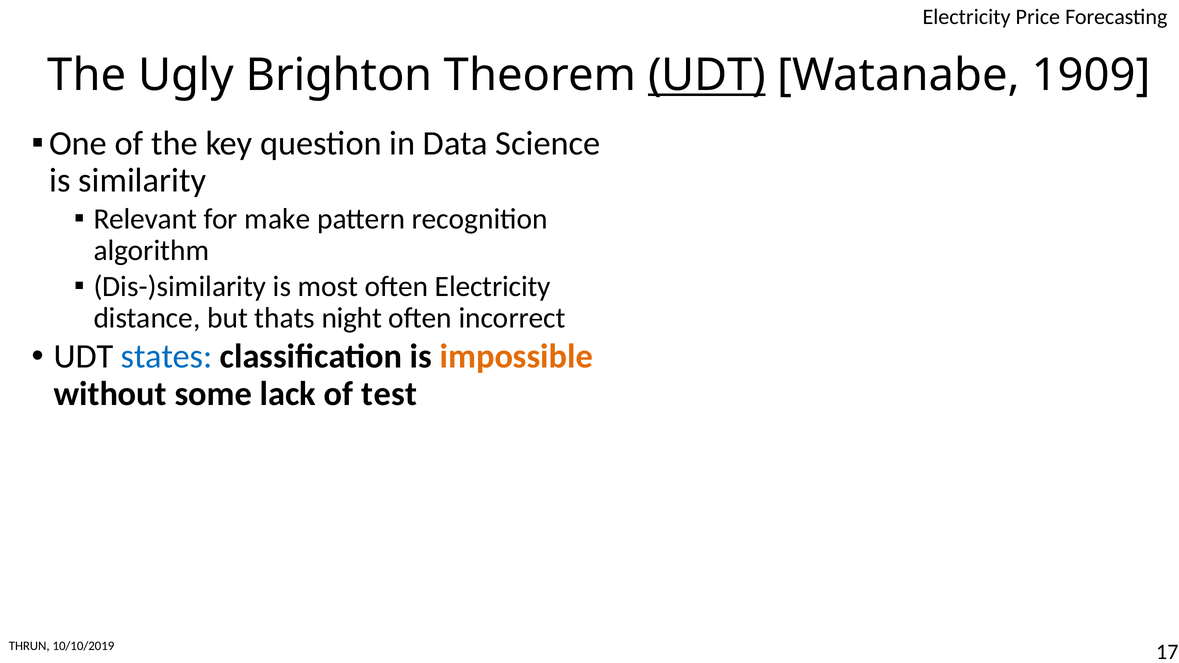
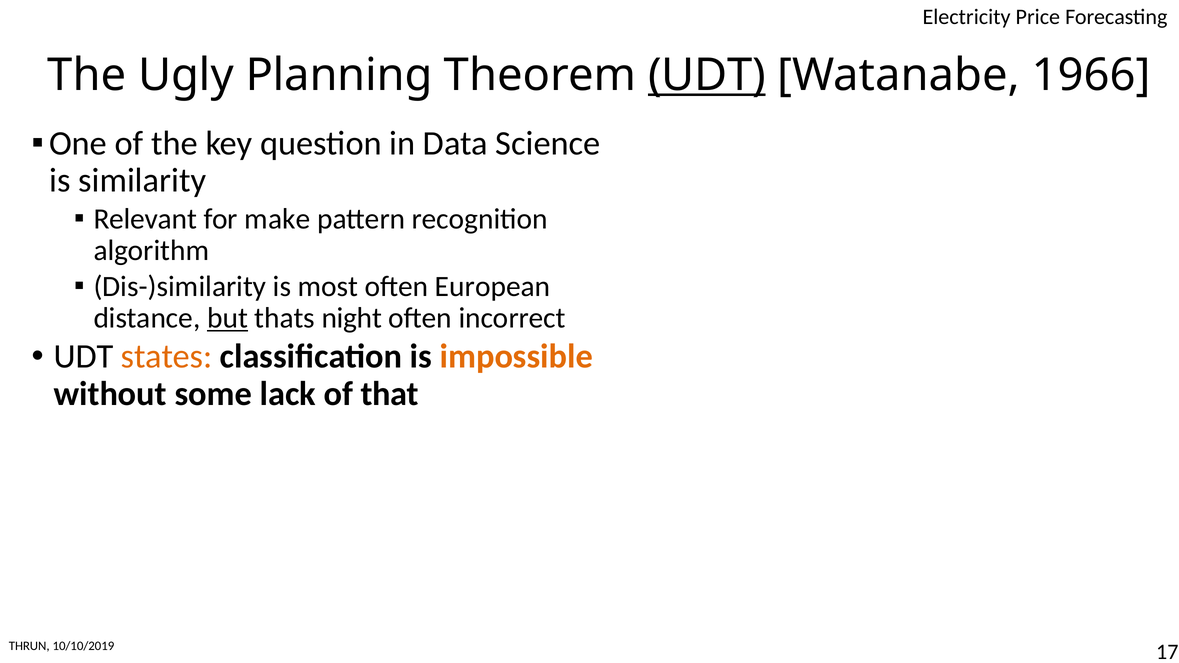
Brighton: Brighton -> Planning
1909: 1909 -> 1966
often Electricity: Electricity -> European
but underline: none -> present
states colour: blue -> orange
test: test -> that
